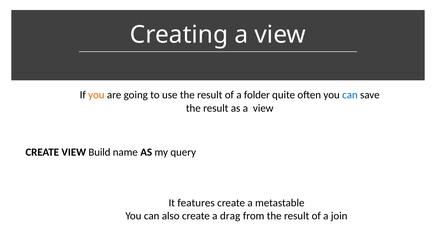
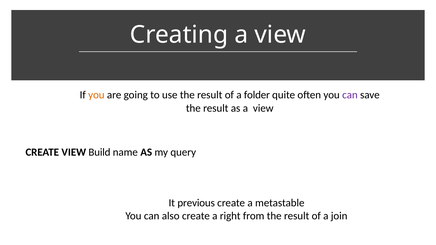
can at (350, 95) colour: blue -> purple
features: features -> previous
drag: drag -> right
